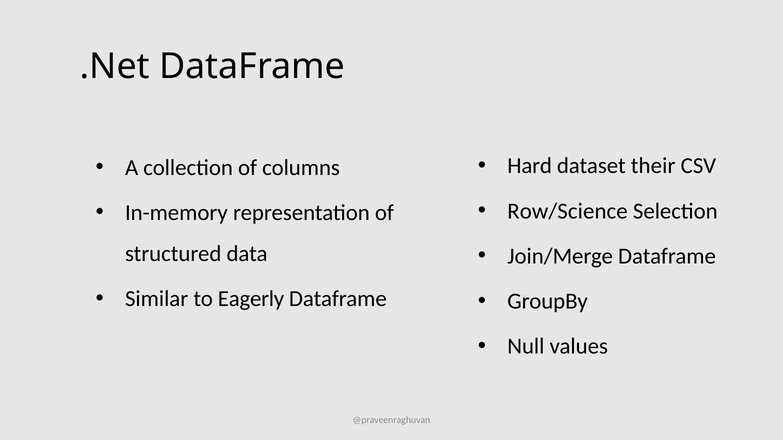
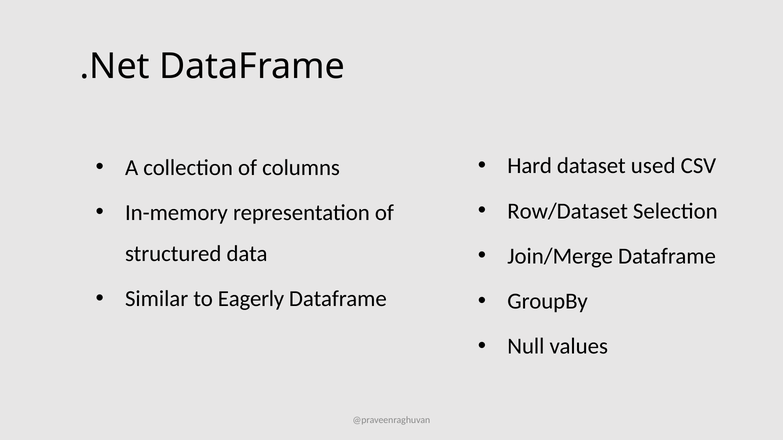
their: their -> used
Row/Science: Row/Science -> Row/Dataset
